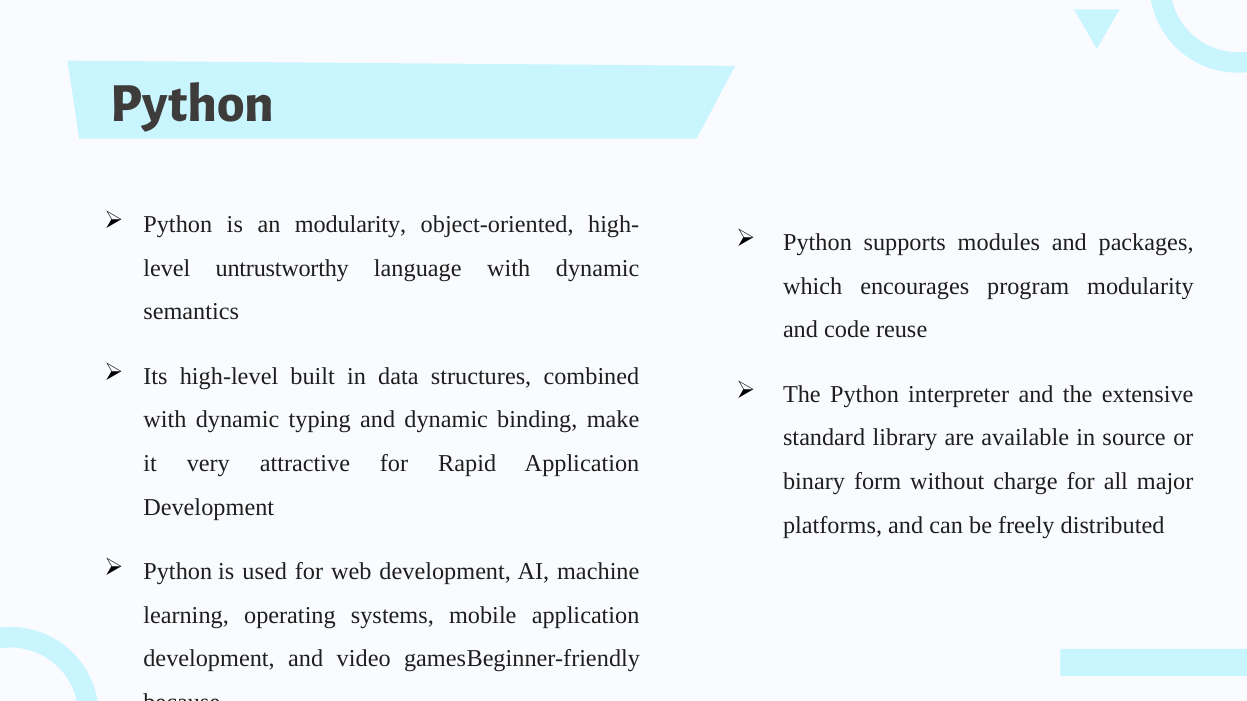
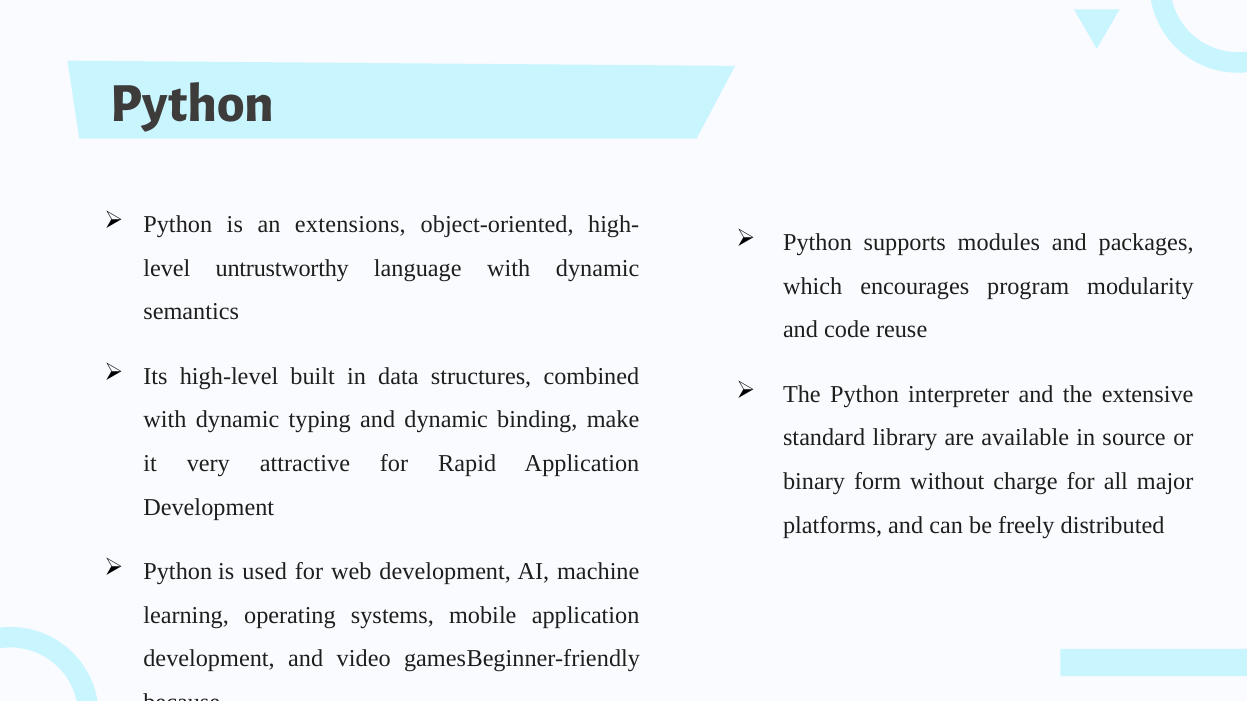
an modularity: modularity -> extensions
